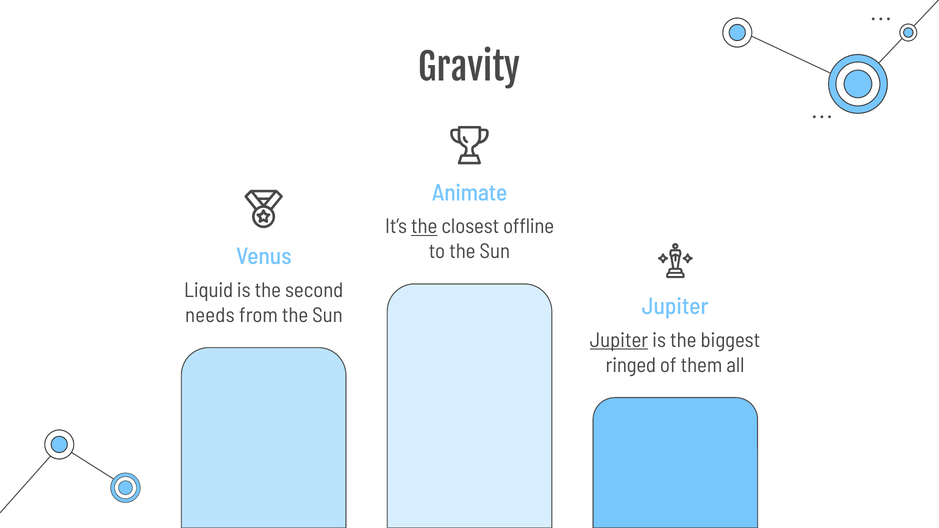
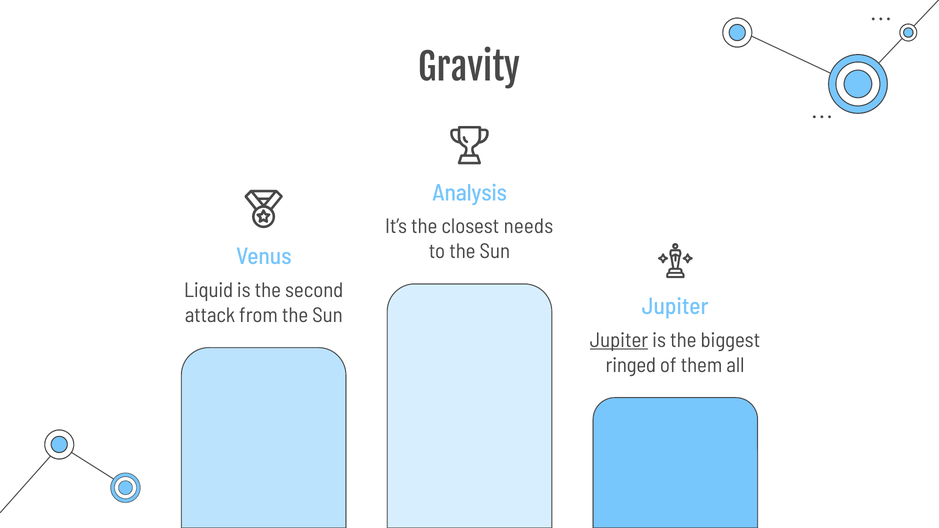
Animate: Animate -> Analysis
the at (424, 227) underline: present -> none
offline: offline -> needs
needs: needs -> attack
